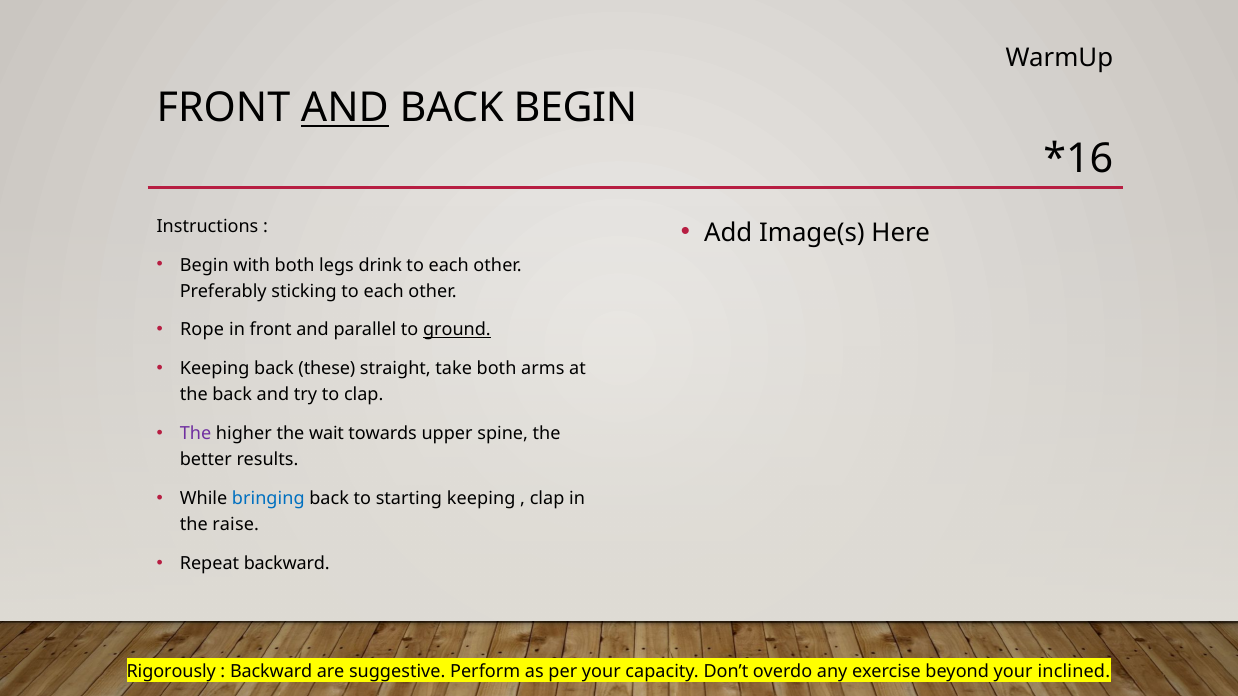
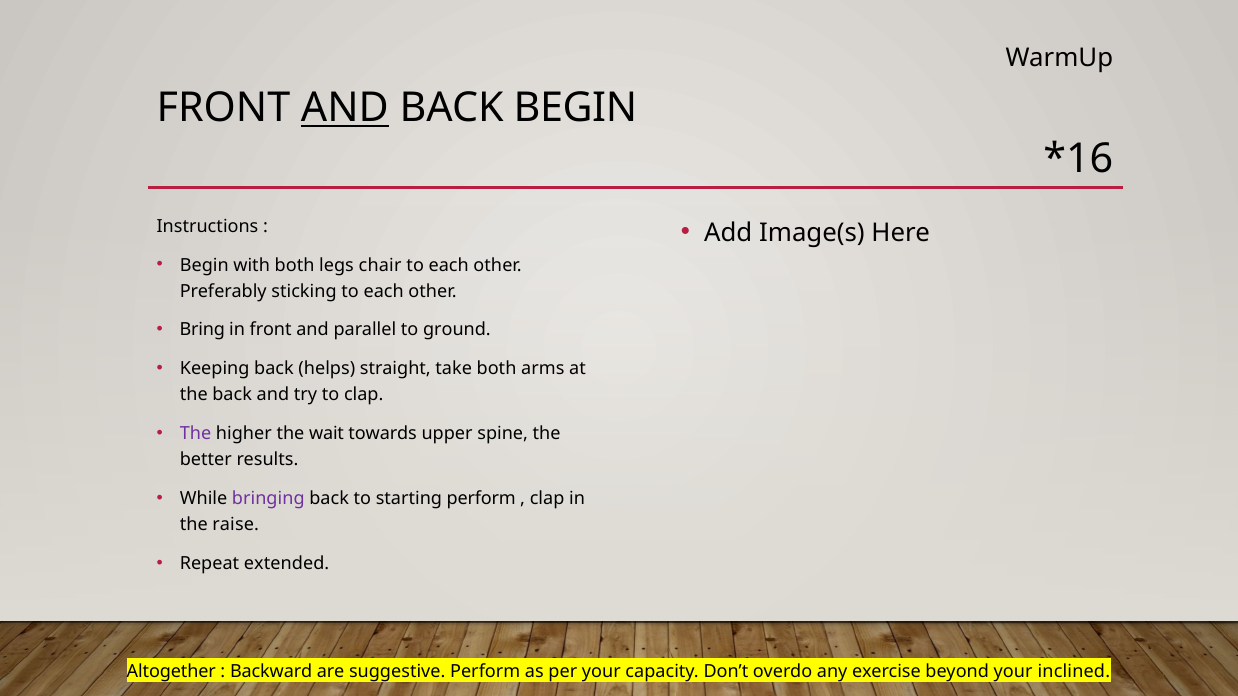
drink: drink -> chair
Rope: Rope -> Bring
ground underline: present -> none
these: these -> helps
bringing colour: blue -> purple
starting keeping: keeping -> perform
Repeat backward: backward -> extended
Rigorously: Rigorously -> Altogether
